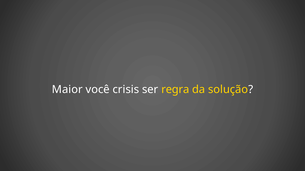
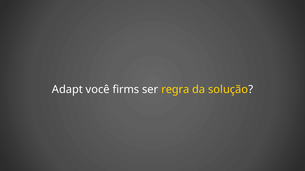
Maior: Maior -> Adapt
crisis: crisis -> firms
